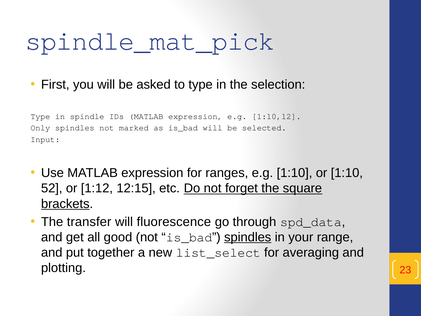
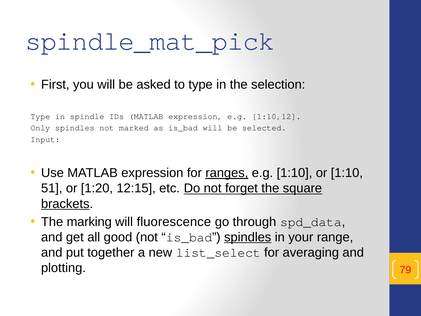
ranges underline: none -> present
52: 52 -> 51
1:12: 1:12 -> 1:20
transfer: transfer -> marking
23: 23 -> 79
